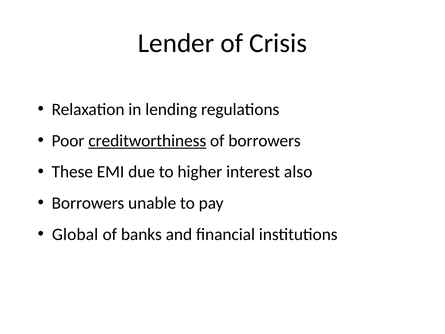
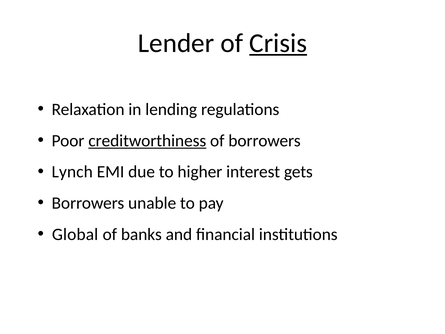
Crisis underline: none -> present
These: These -> Lynch
also: also -> gets
